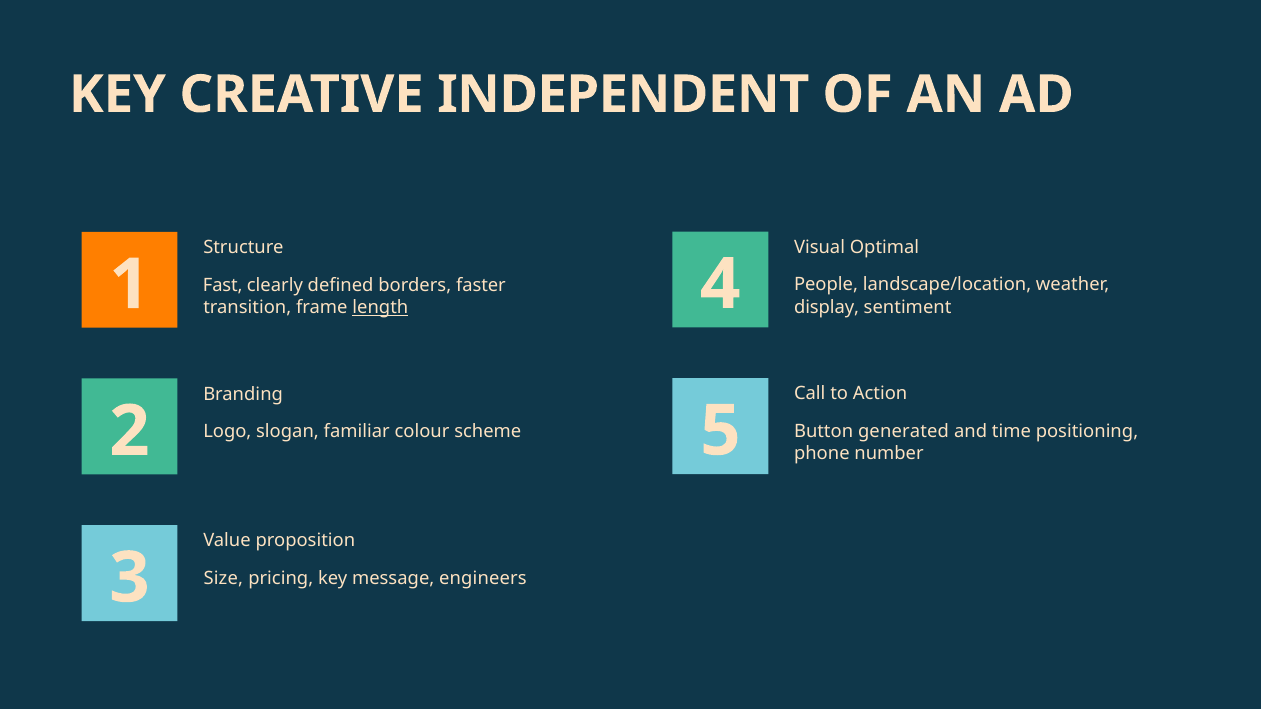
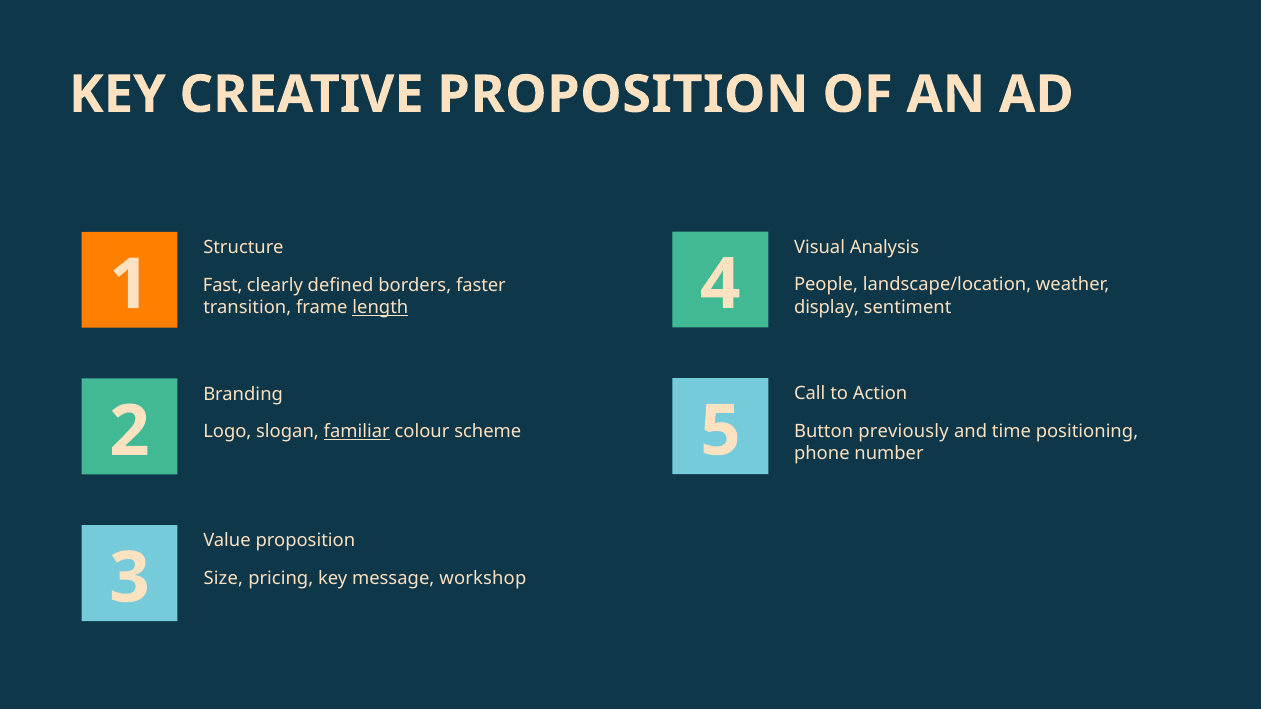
CREATIVE INDEPENDENT: INDEPENDENT -> PROPOSITION
Optimal: Optimal -> Analysis
generated: generated -> previously
familiar underline: none -> present
engineers: engineers -> workshop
